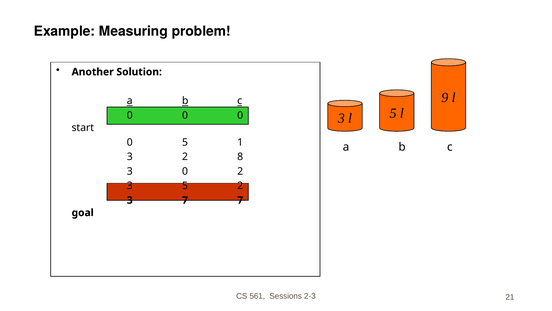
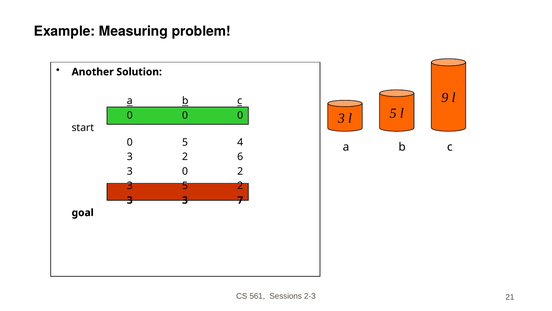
1: 1 -> 4
8: 8 -> 6
3 7: 7 -> 3
